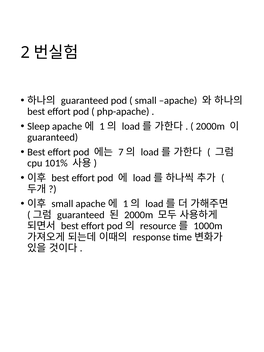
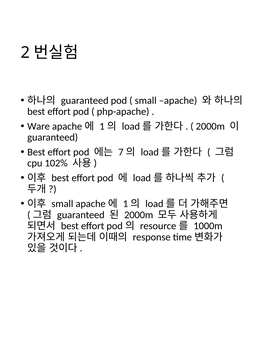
Sleep: Sleep -> Ware
101%: 101% -> 102%
